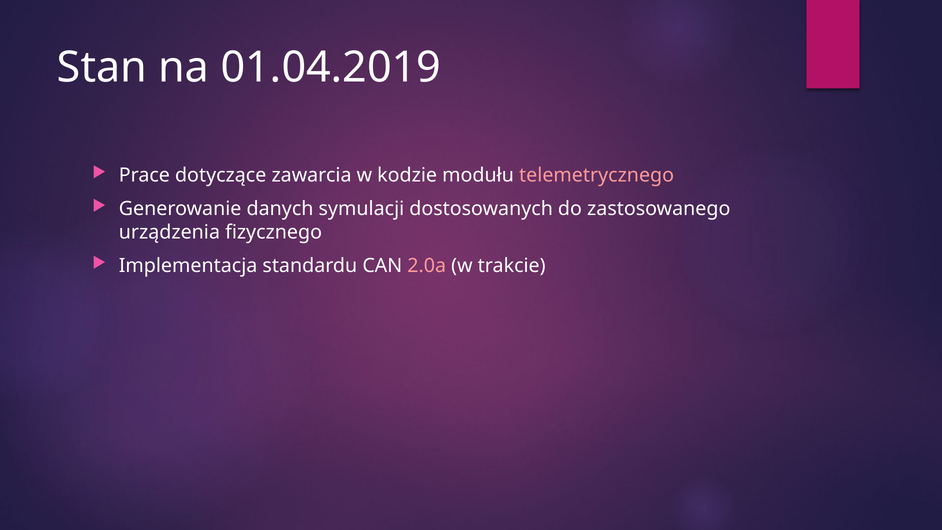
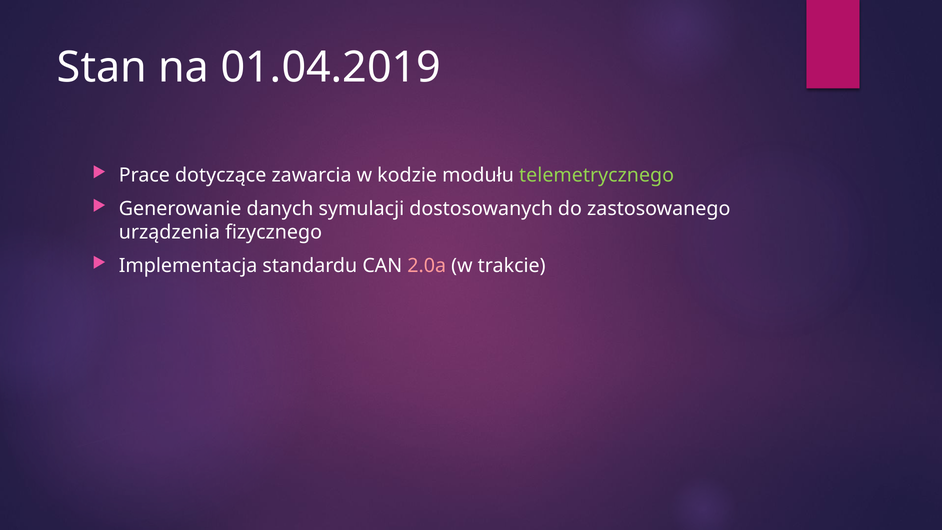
telemetrycznego colour: pink -> light green
